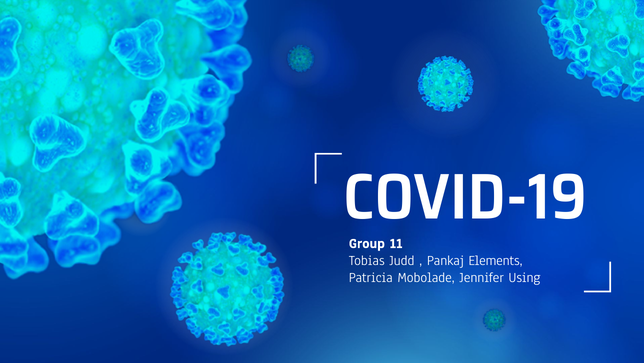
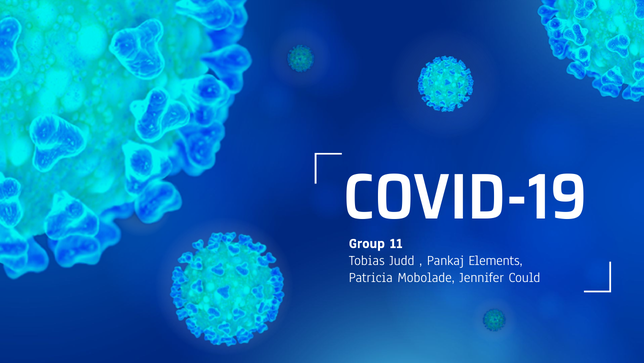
Using: Using -> Could
